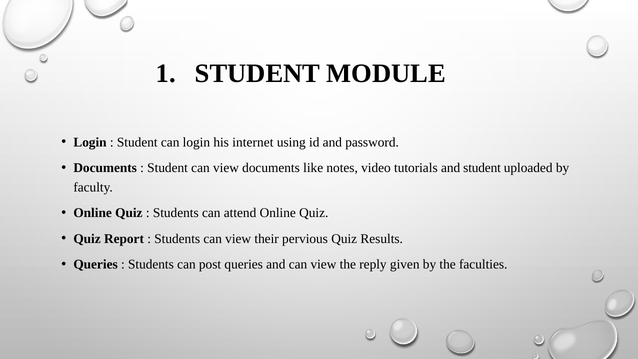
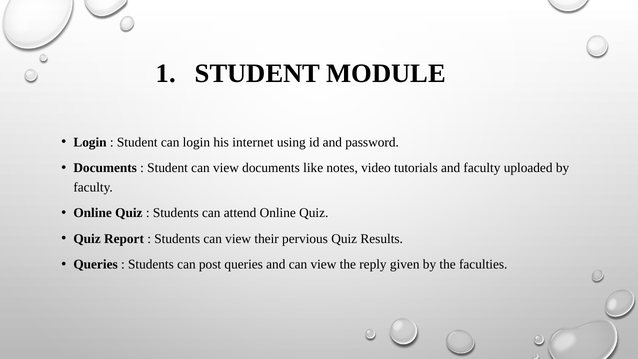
and student: student -> faculty
